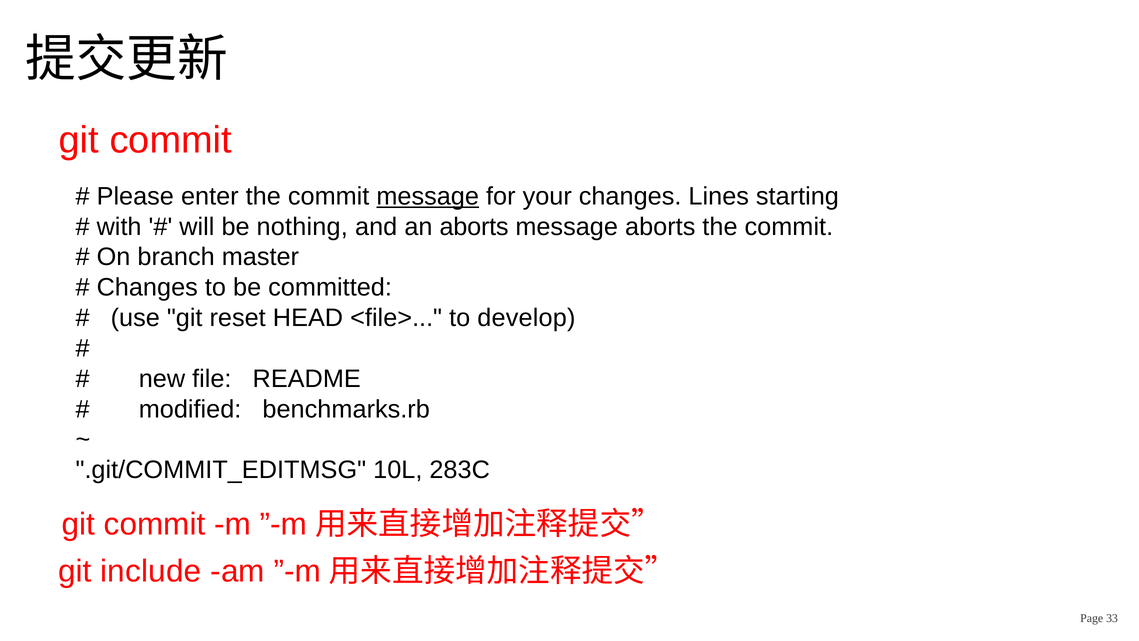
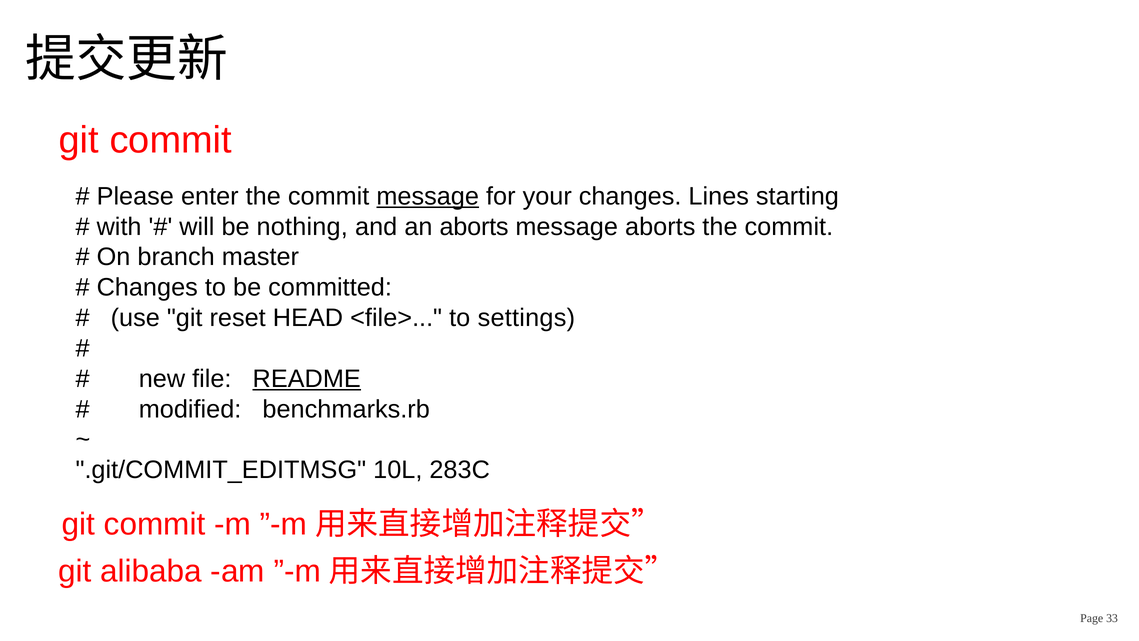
develop: develop -> settings
README underline: none -> present
include: include -> alibaba
